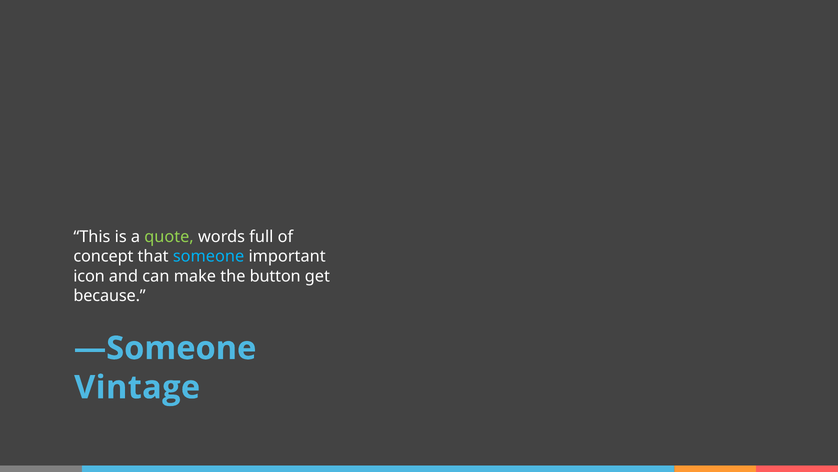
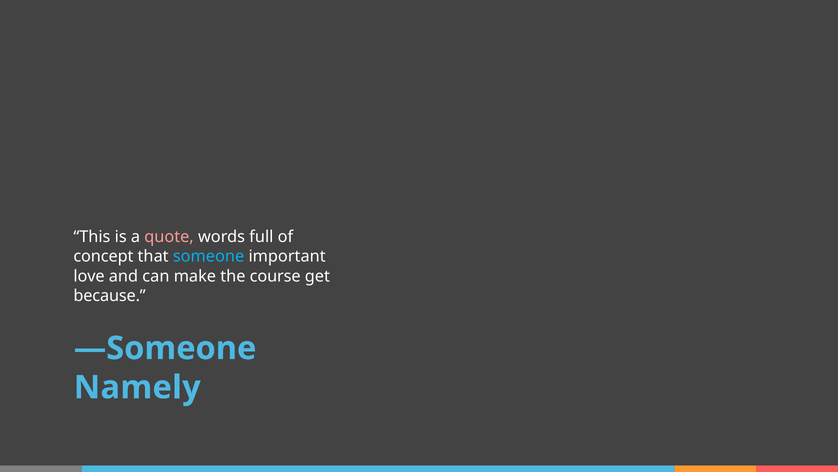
quote colour: light green -> pink
icon: icon -> love
button: button -> course
Vintage: Vintage -> Namely
